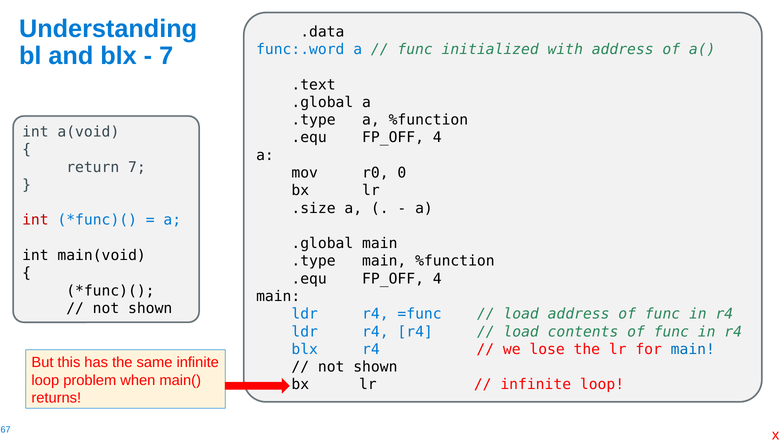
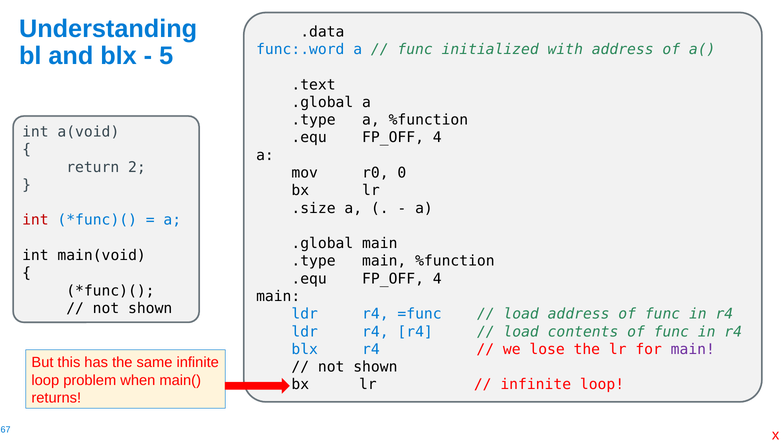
7 at (166, 56): 7 -> 5
return 7: 7 -> 2
main at (693, 349) colour: blue -> purple
